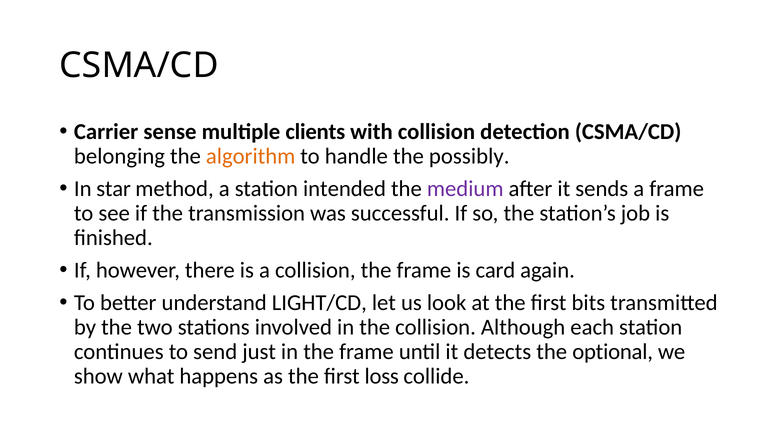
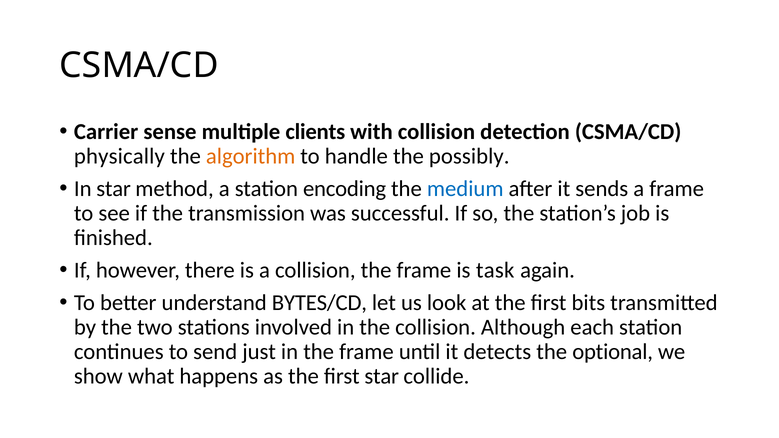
belonging: belonging -> physically
intended: intended -> encoding
medium colour: purple -> blue
card: card -> task
LIGHT/CD: LIGHT/CD -> BYTES/CD
first loss: loss -> star
